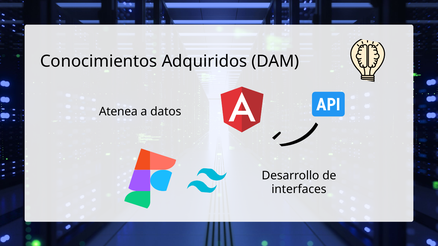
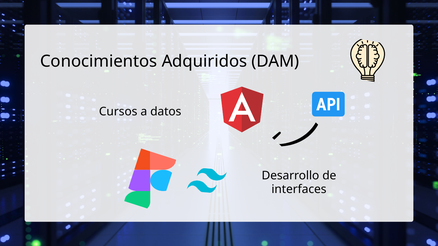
Atenea: Atenea -> Cursos
